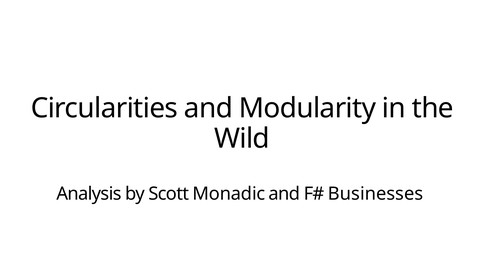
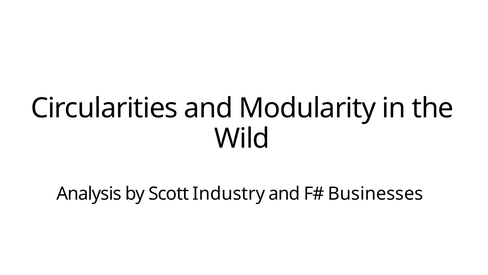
Monadic: Monadic -> Industry
